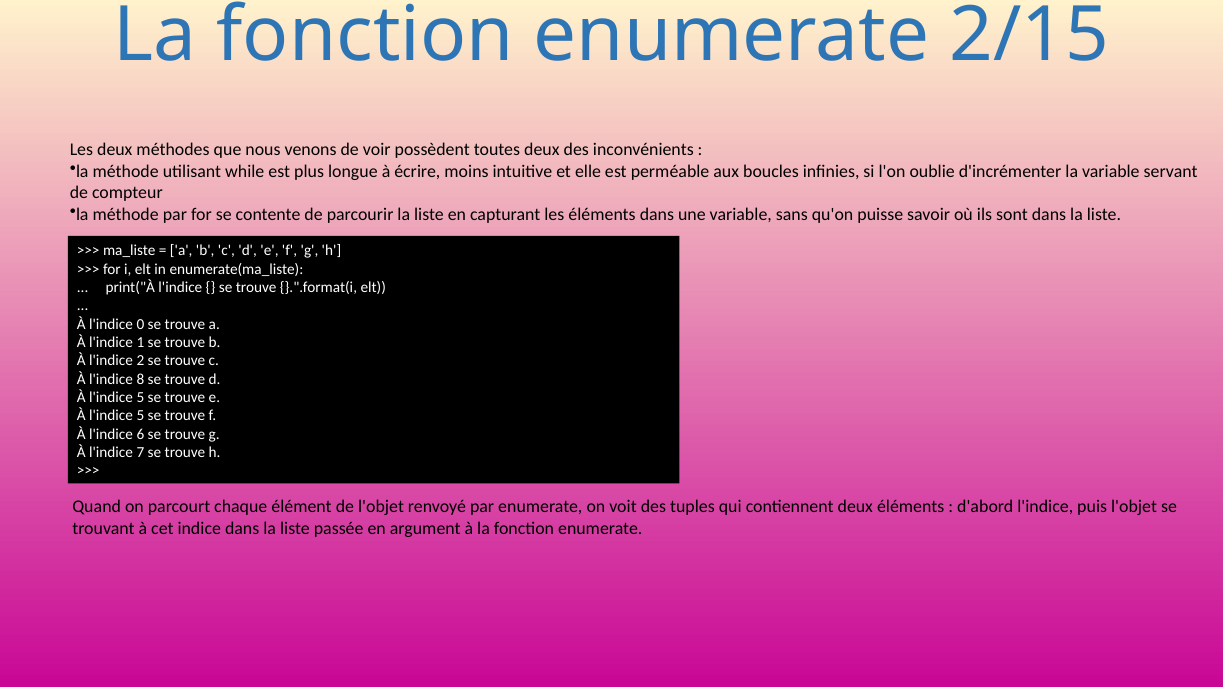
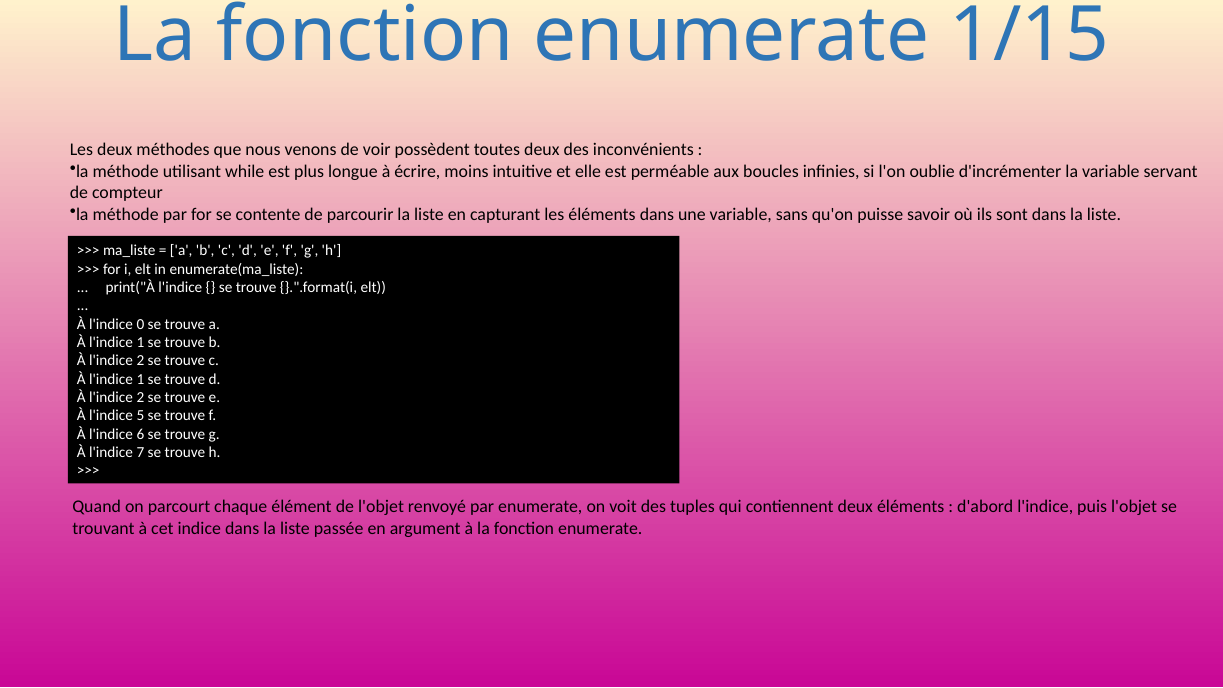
2/15: 2/15 -> 1/15
8 at (140, 379): 8 -> 1
5 at (140, 397): 5 -> 2
